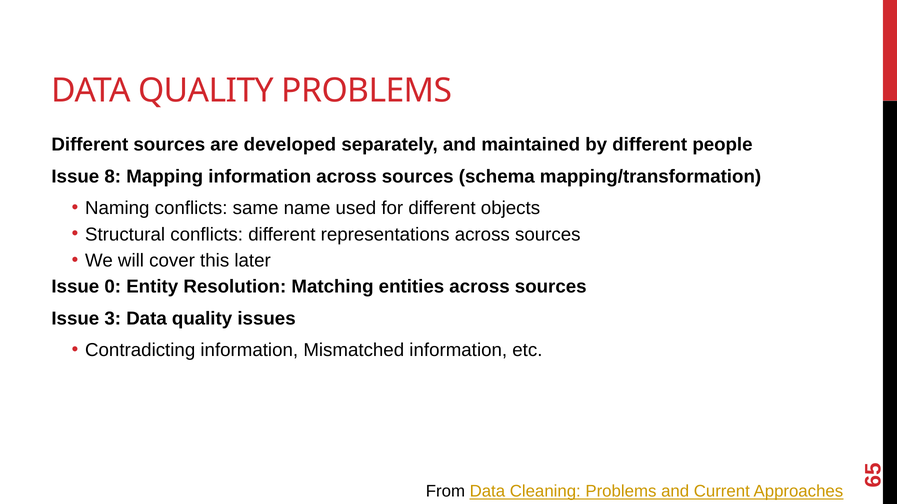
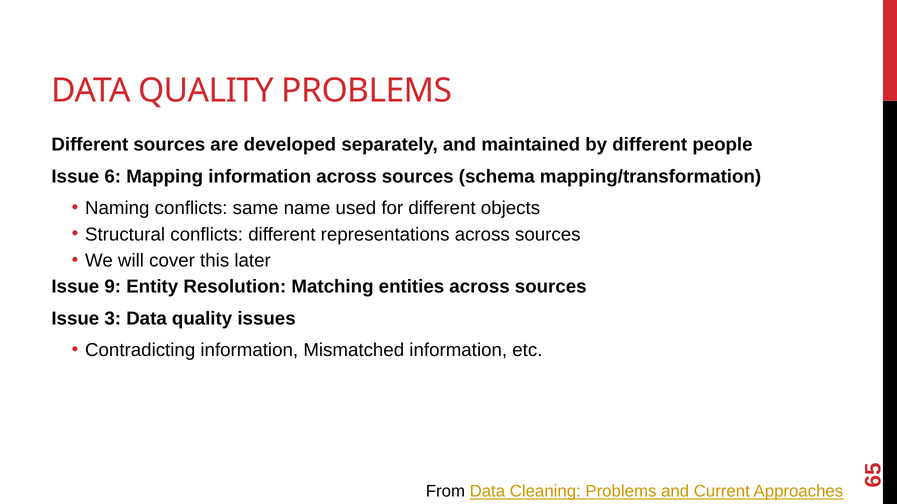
Issue 8: 8 -> 6
0: 0 -> 9
